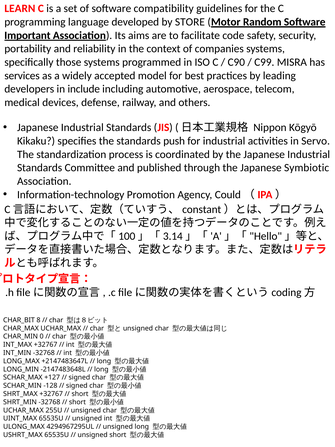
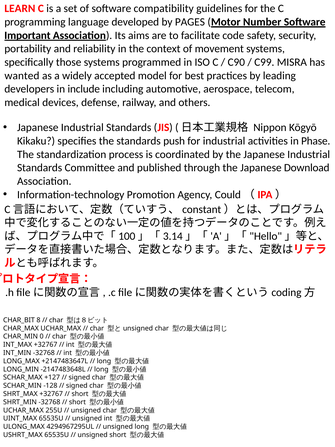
STORE: STORE -> PAGES
Random: Random -> Number
companies: companies -> movement
services: services -> wanted
Servo: Servo -> Phase
Symbiotic: Symbiotic -> Download
